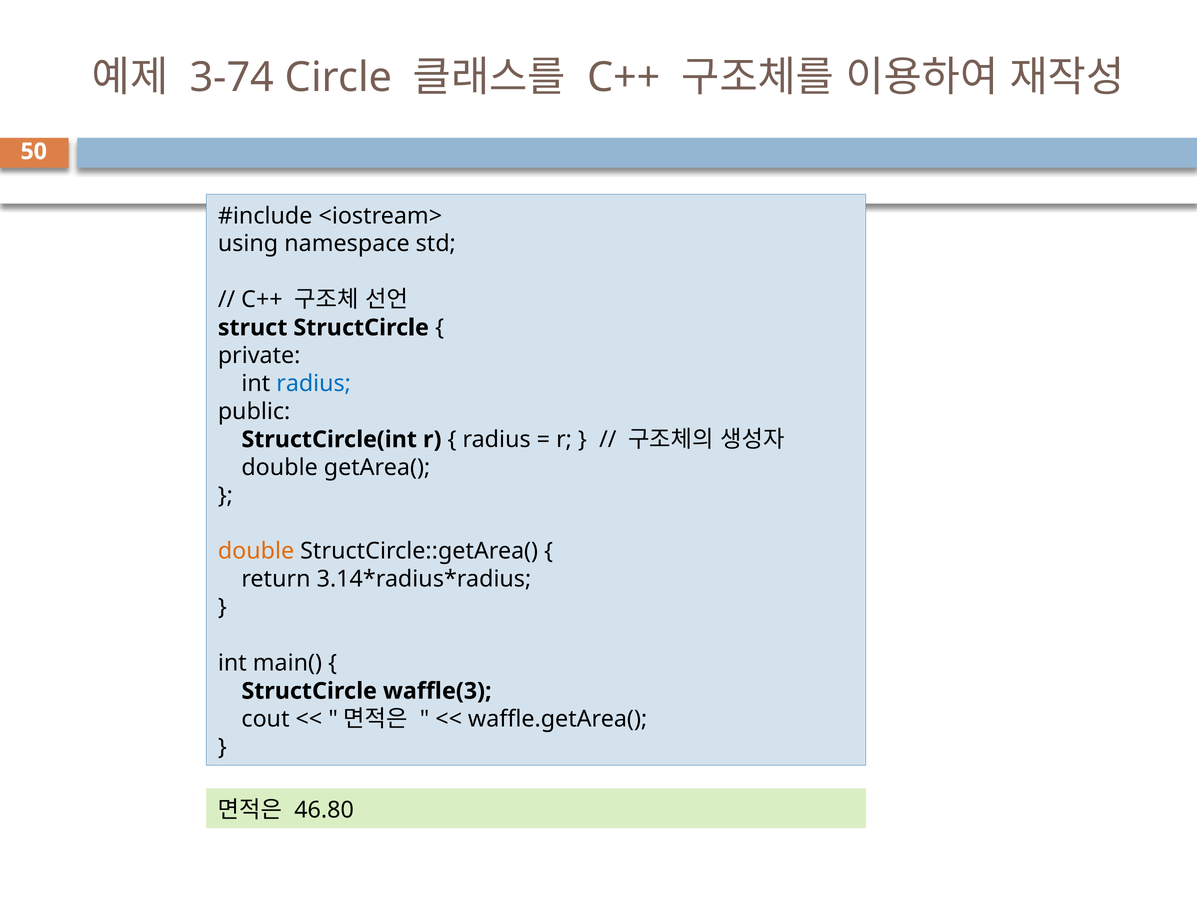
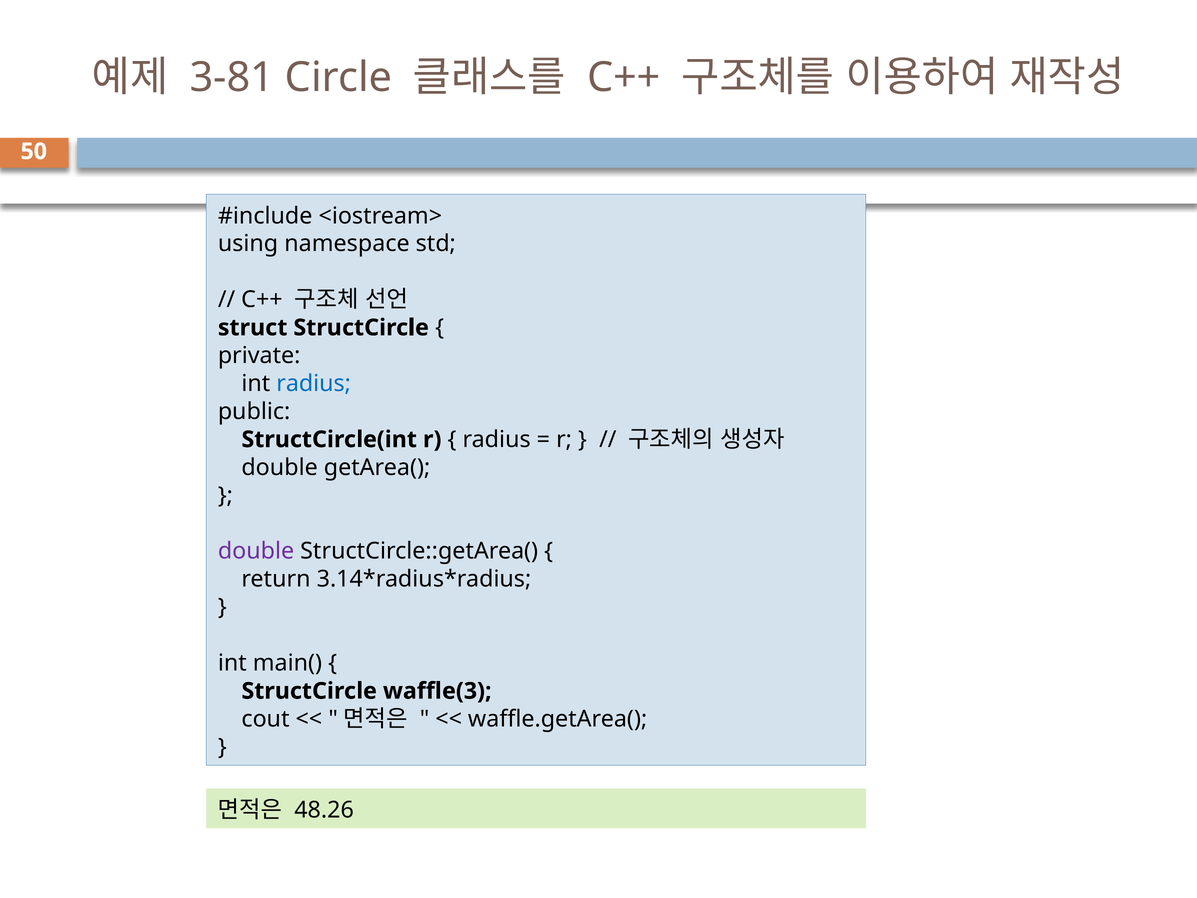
3-74: 3-74 -> 3-81
double at (256, 551) colour: orange -> purple
46.80: 46.80 -> 48.26
